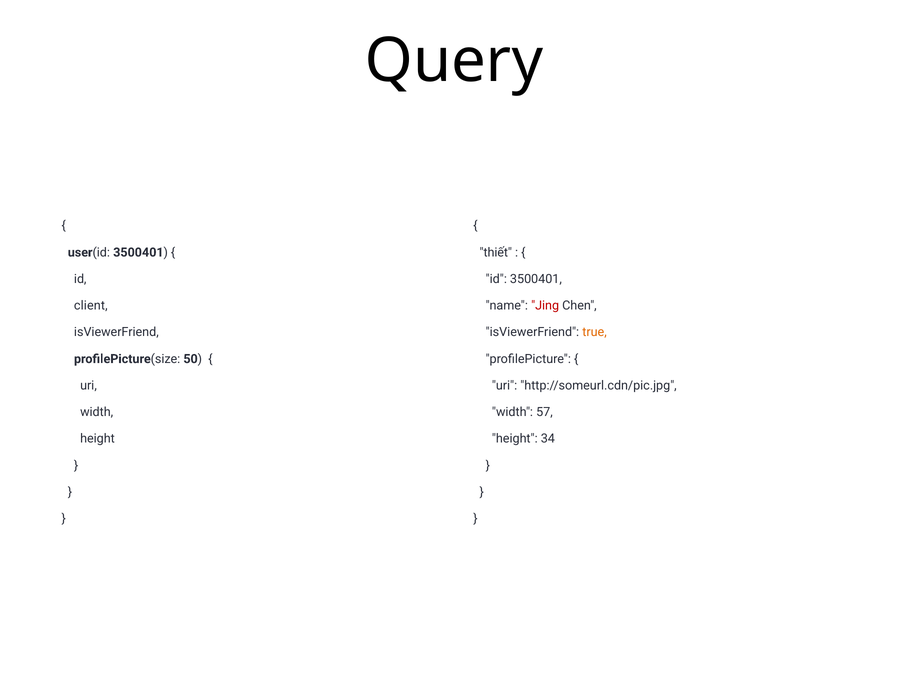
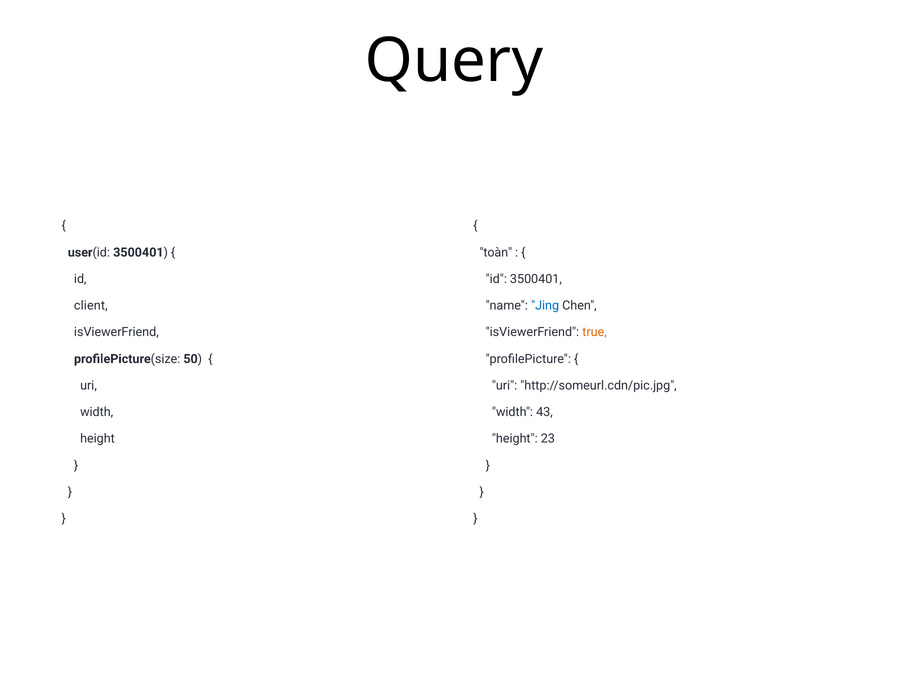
thiết: thiết -> toàn
Jing colour: red -> blue
57: 57 -> 43
34: 34 -> 23
